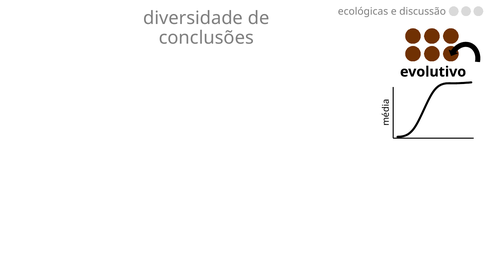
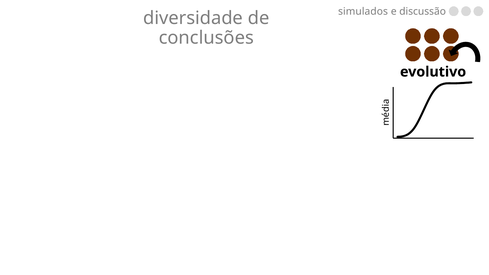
ecológicas: ecológicas -> simulados
